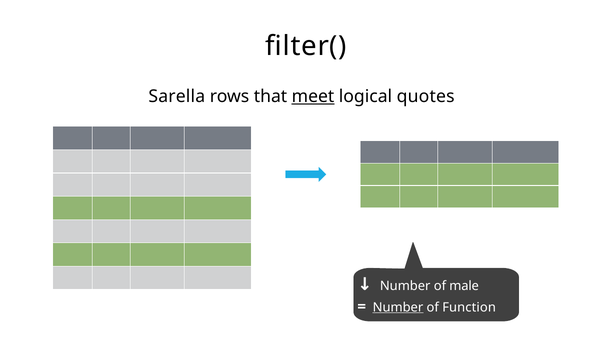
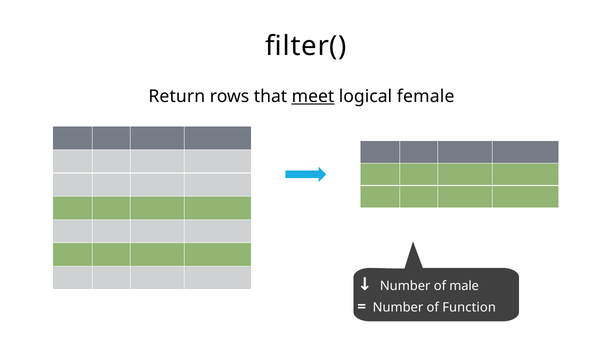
Sarella: Sarella -> Return
quotes: quotes -> female
Number at (398, 307) underline: present -> none
